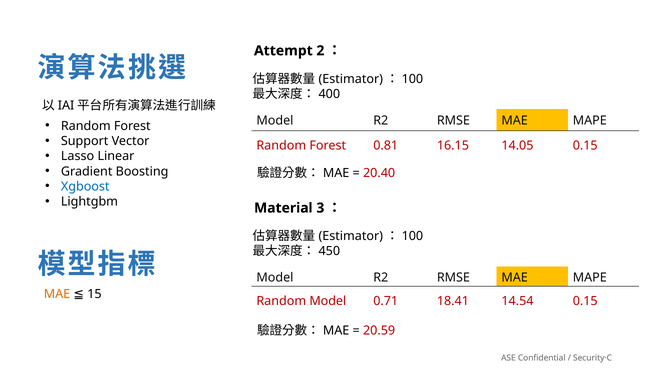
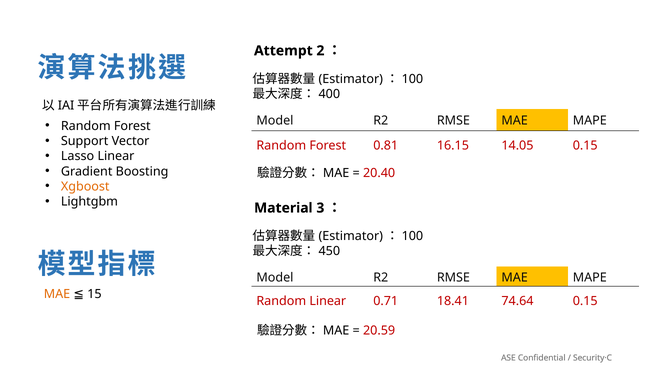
Xgboost colour: blue -> orange
Random Model: Model -> Linear
14.54: 14.54 -> 74.64
